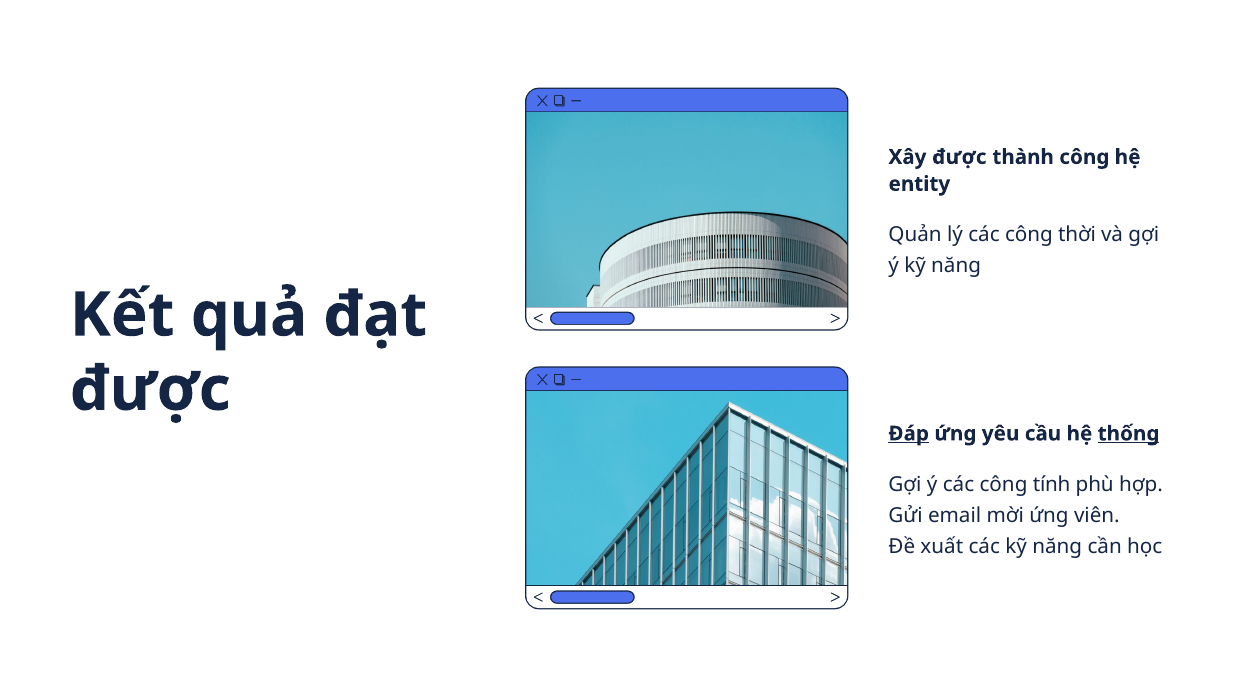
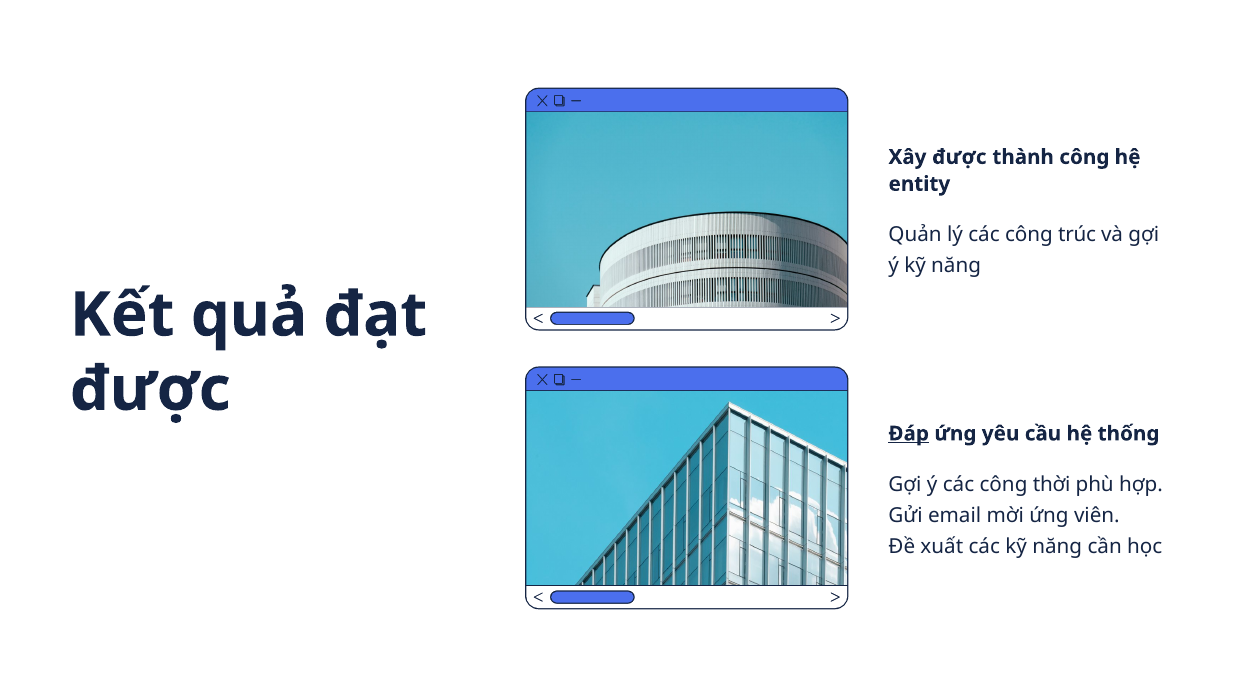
thời: thời -> trúc
thống underline: present -> none
tính: tính -> thời
